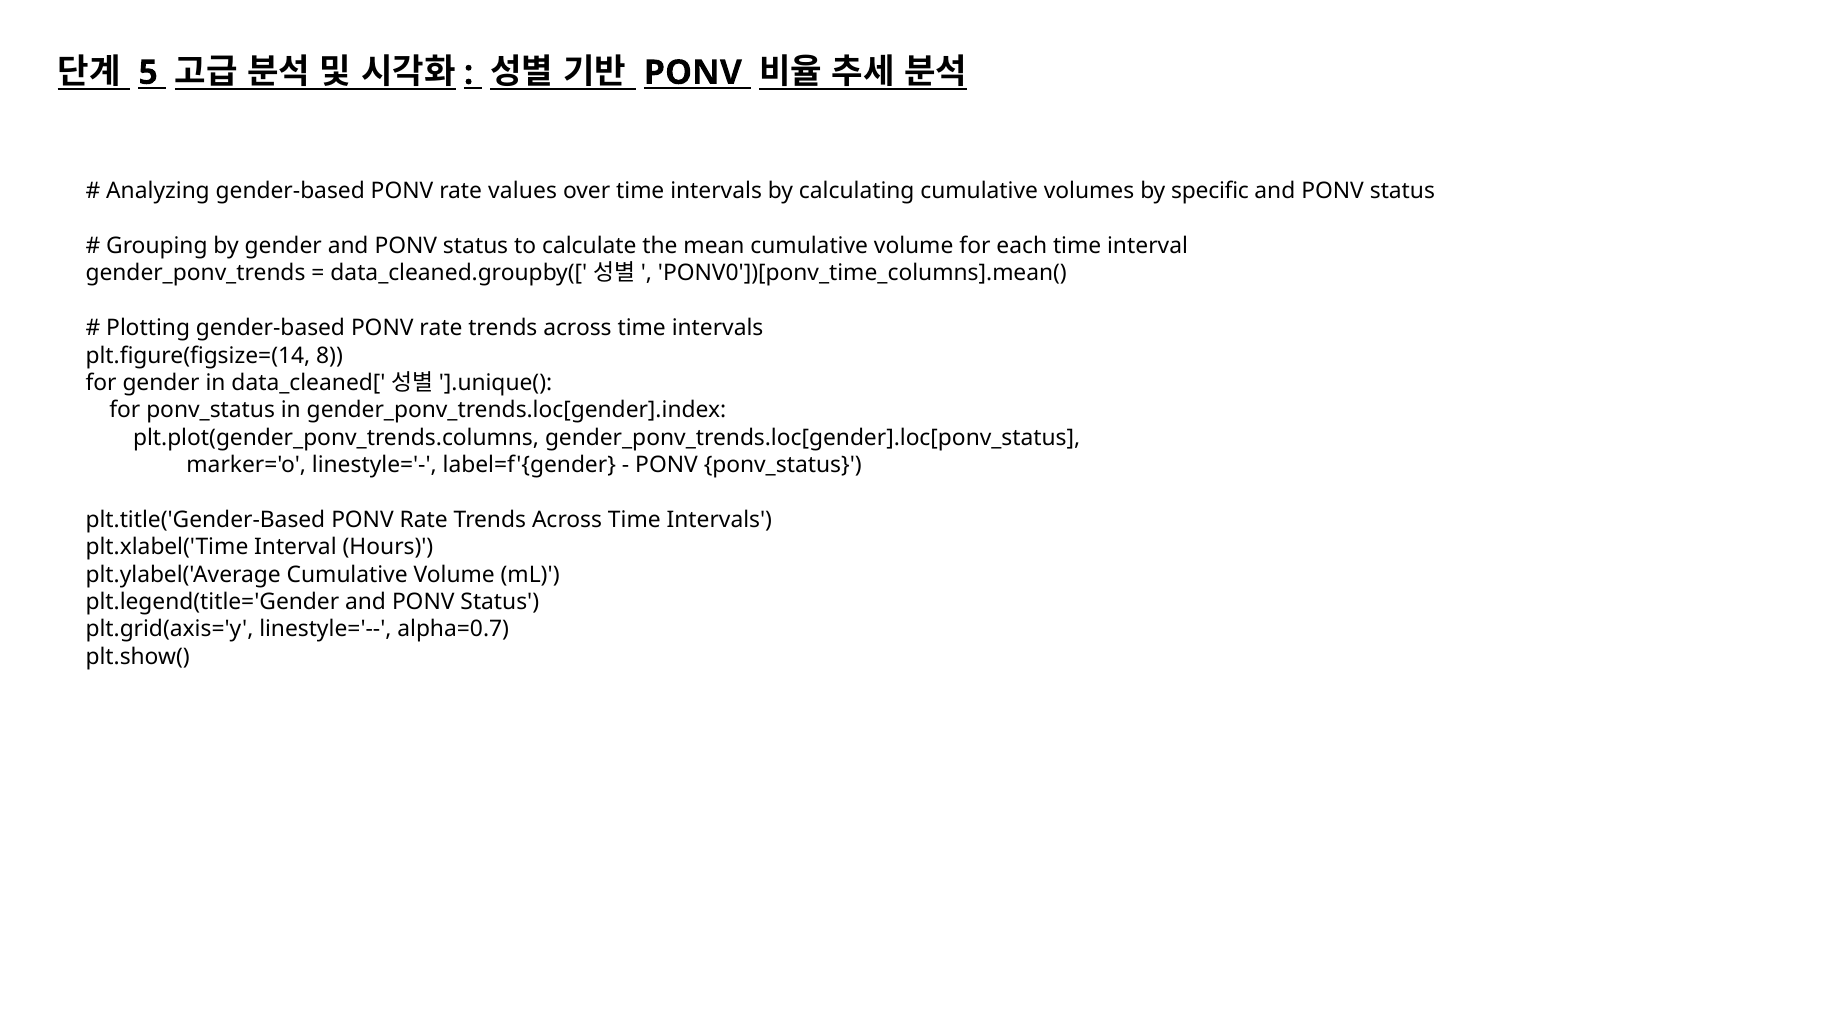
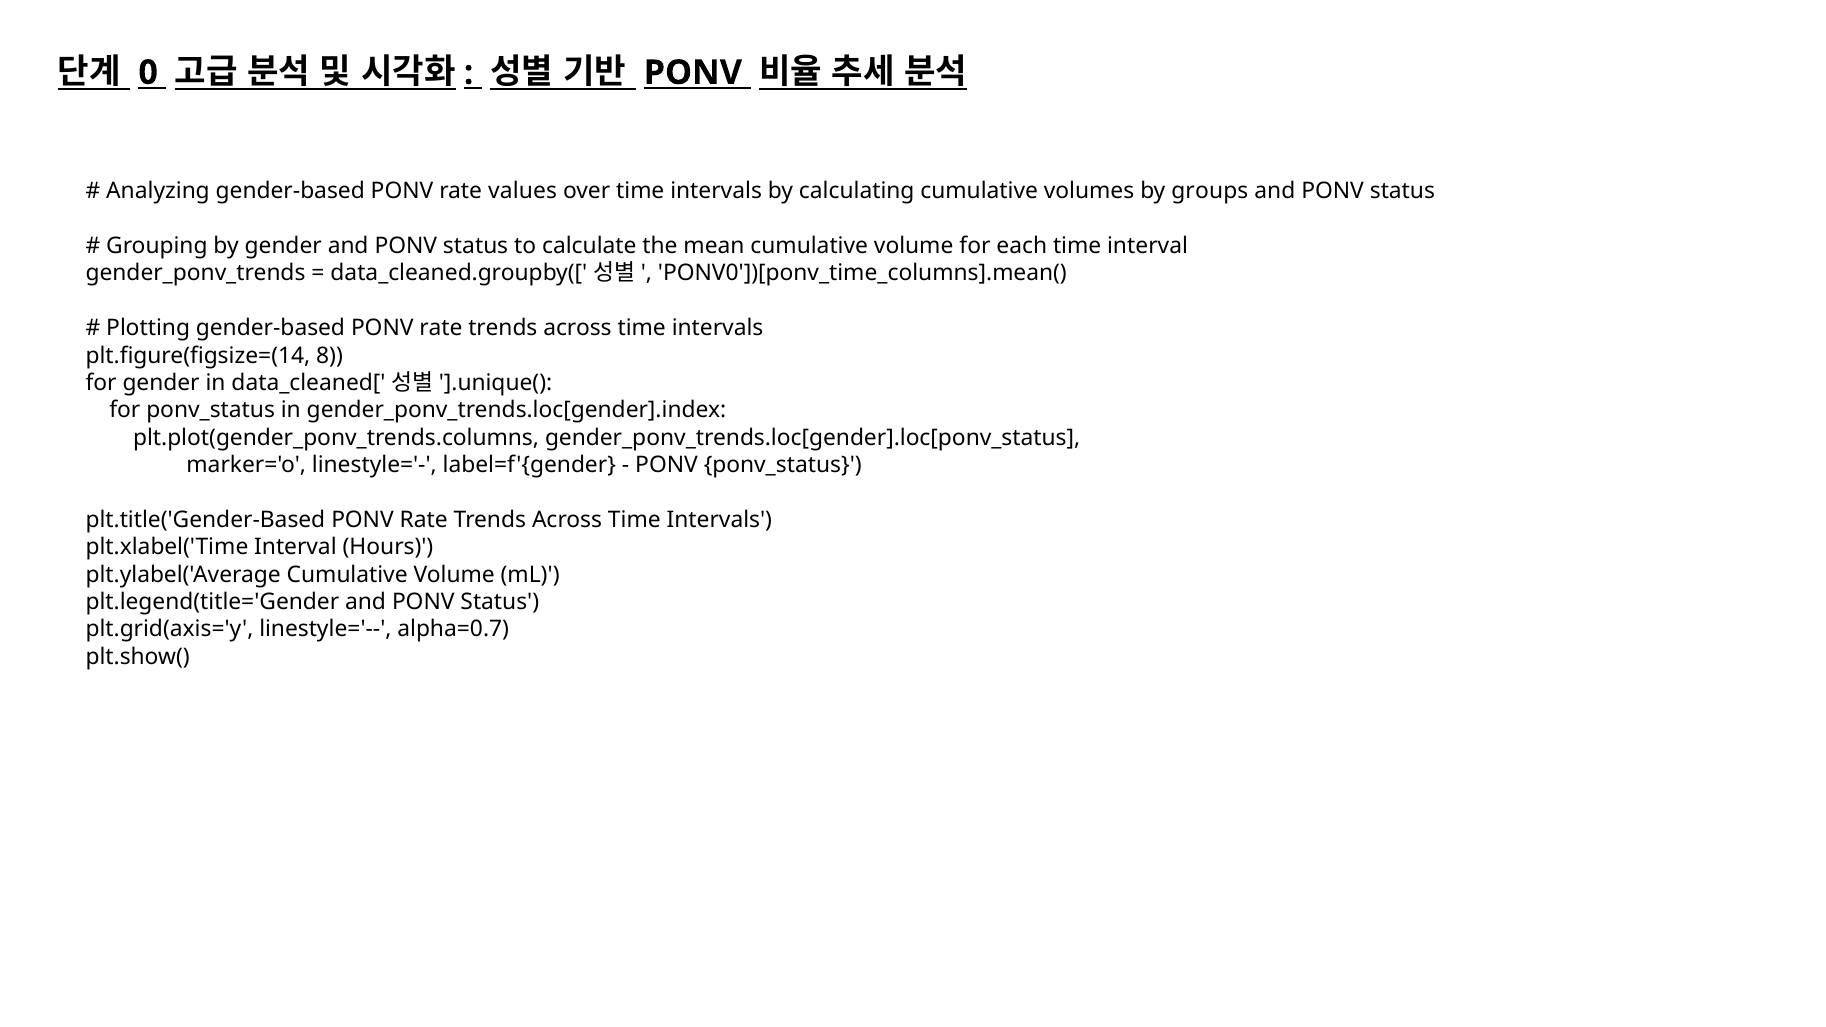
5: 5 -> 0
specific: specific -> groups
